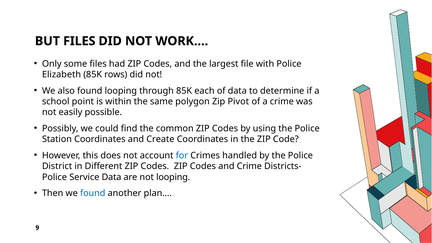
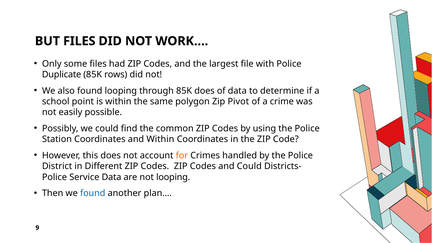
Elizabeth: Elizabeth -> Duplicate
85K each: each -> does
and Create: Create -> Within
for colour: blue -> orange
and Crime: Crime -> Could
